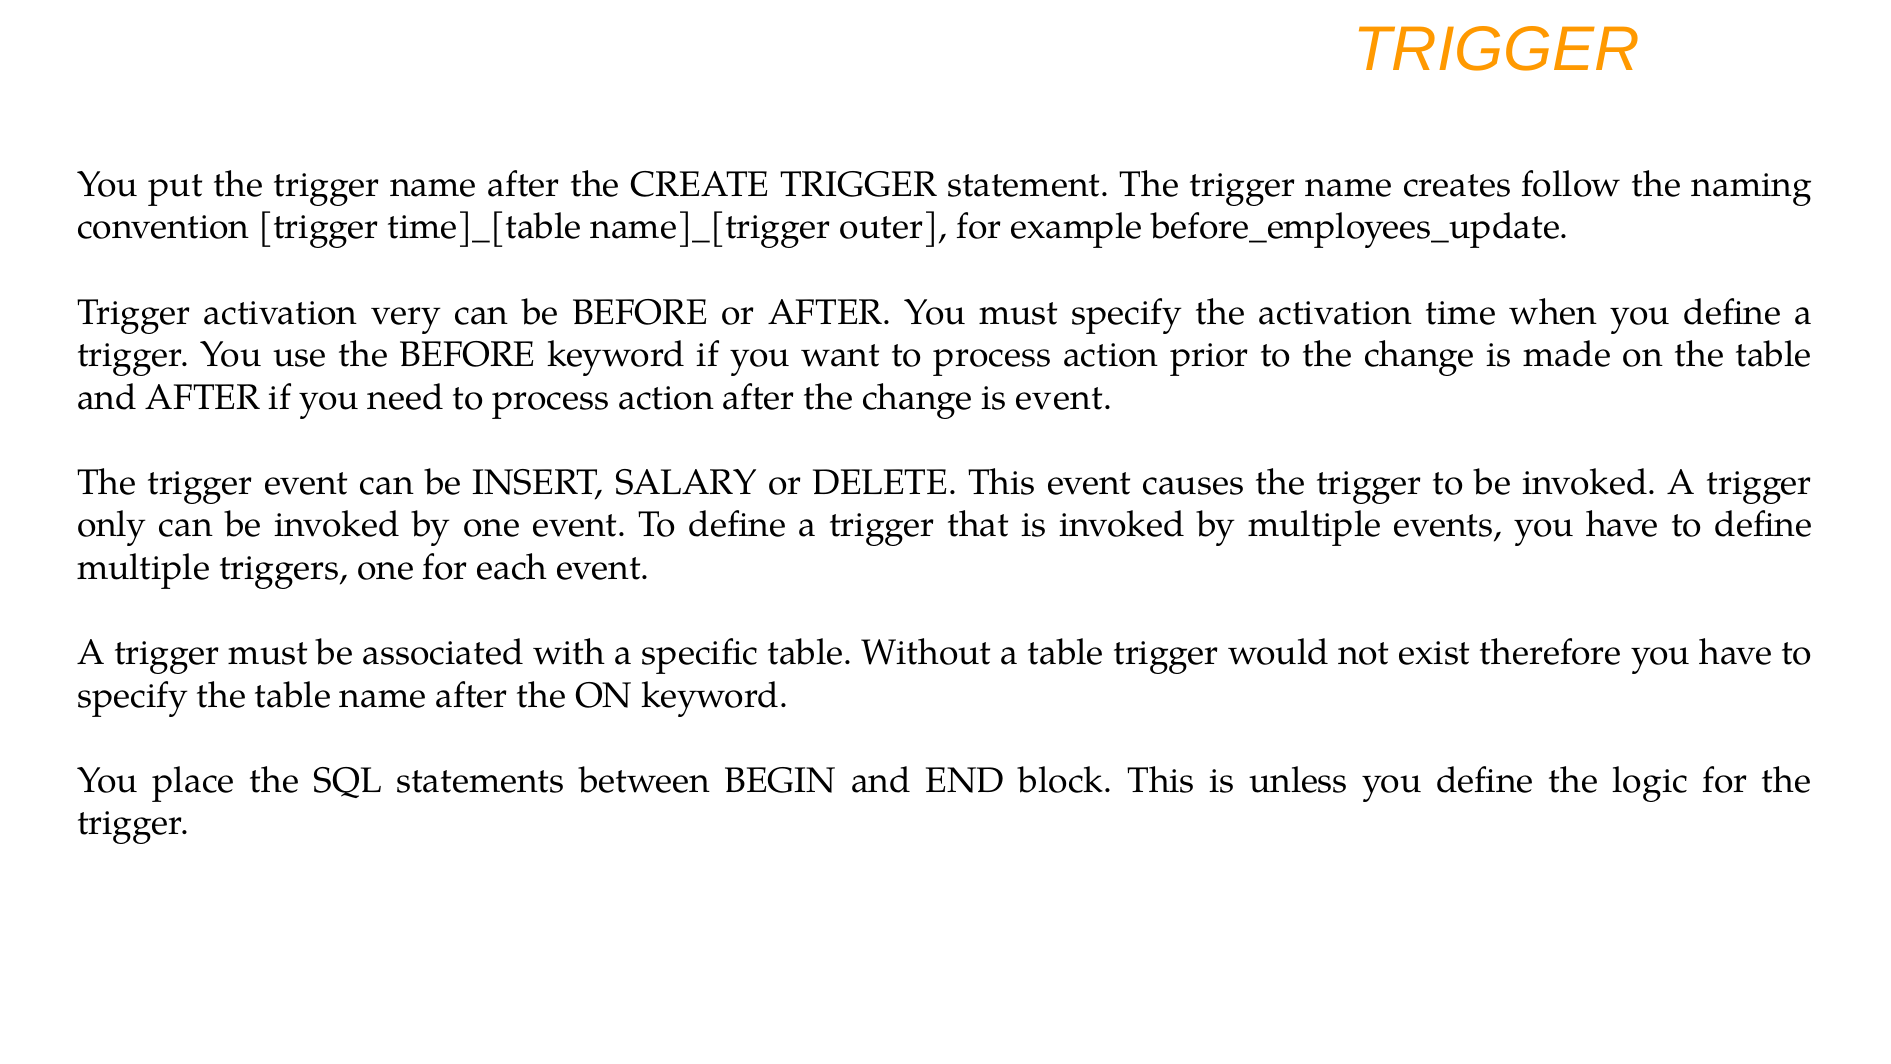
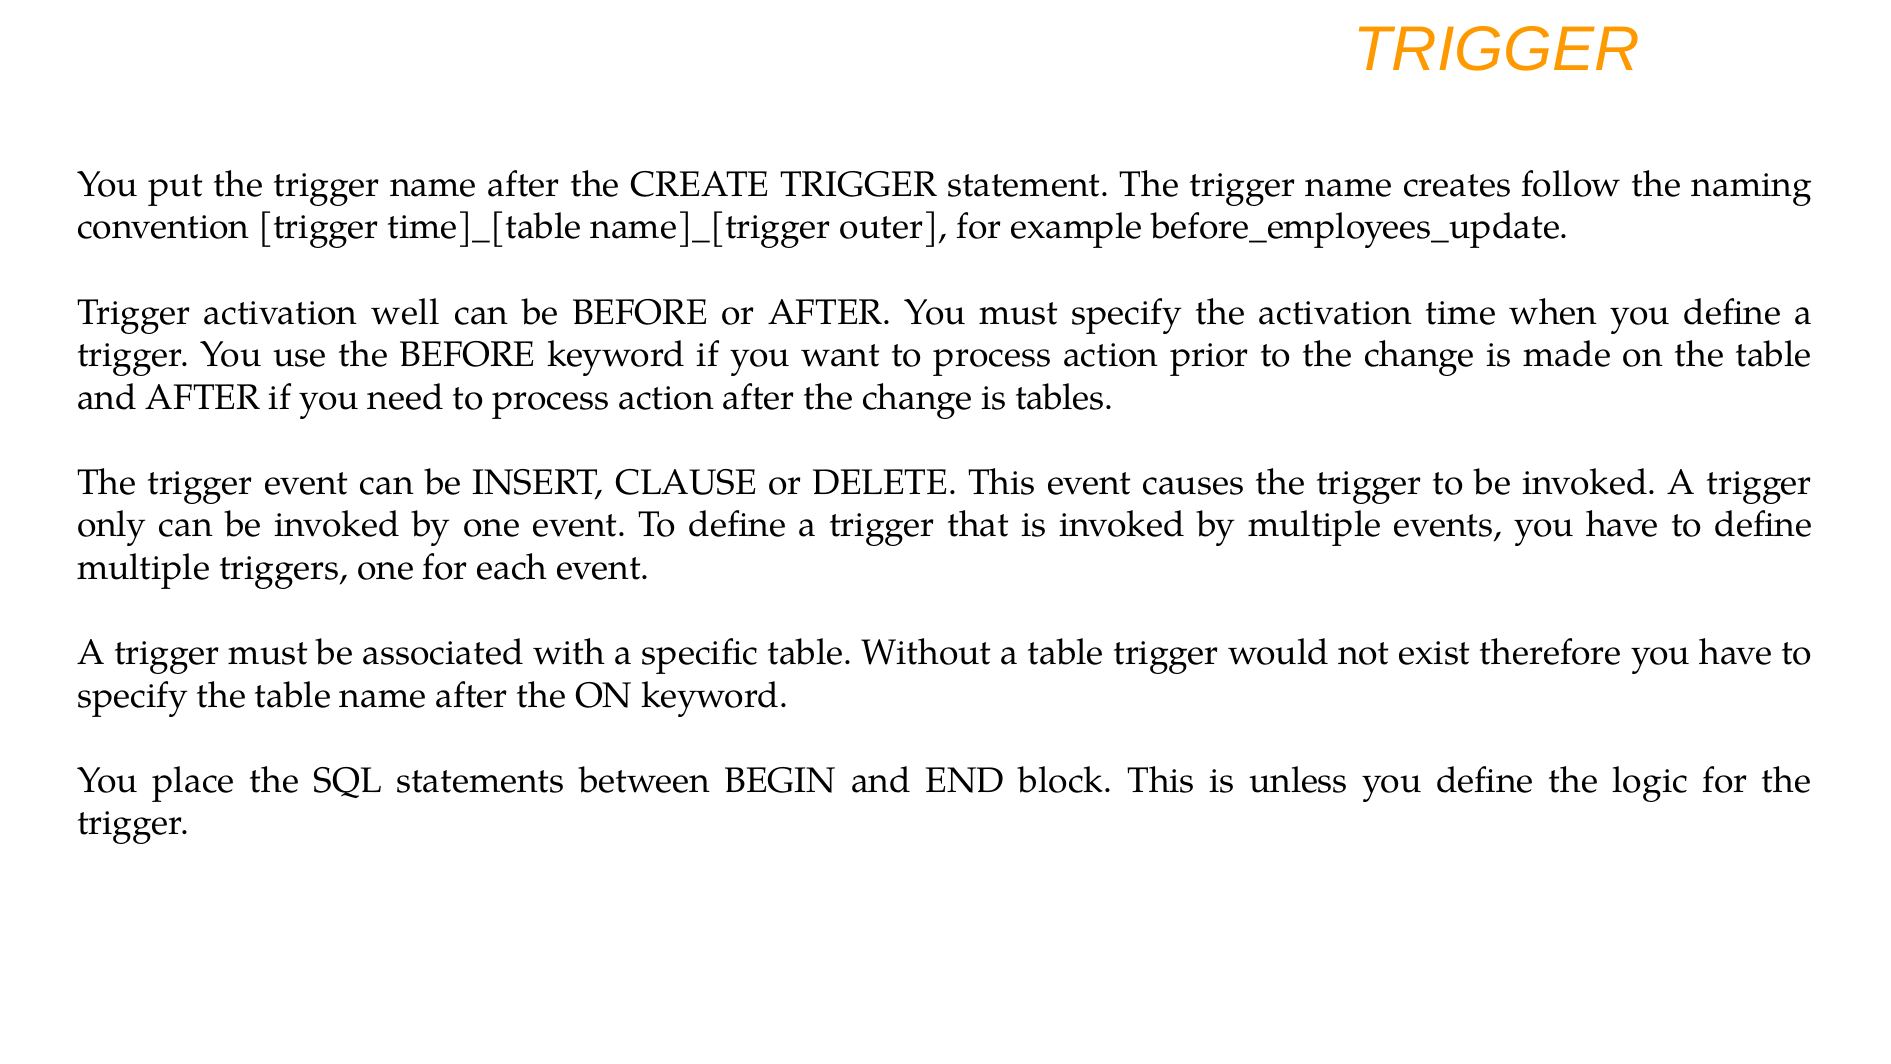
very: very -> well
is event: event -> tables
SALARY: SALARY -> CLAUSE
